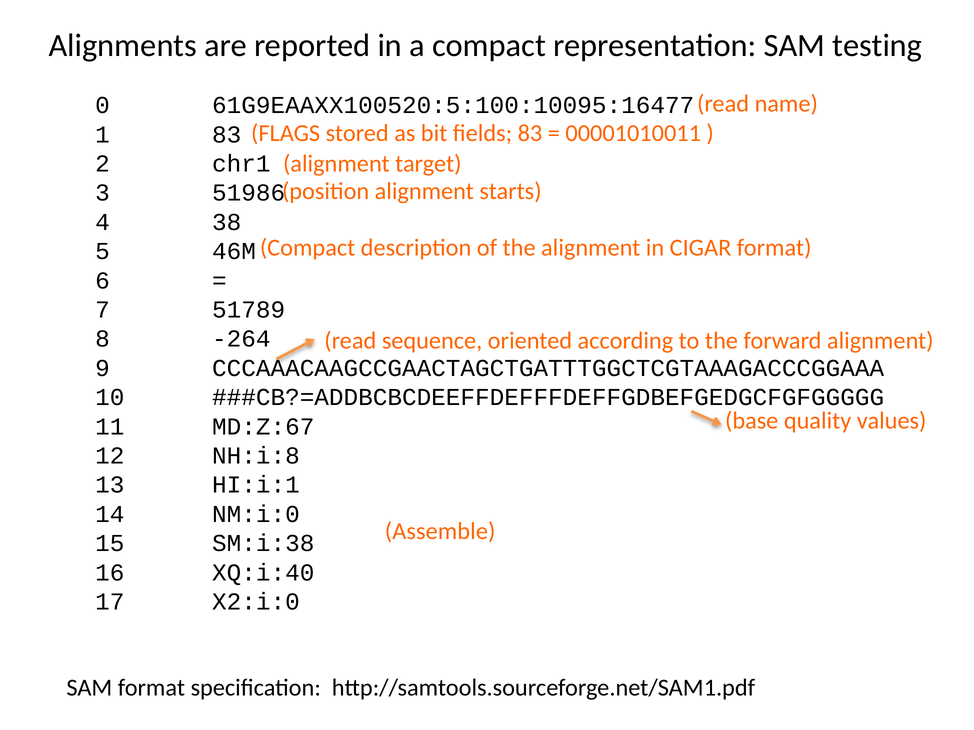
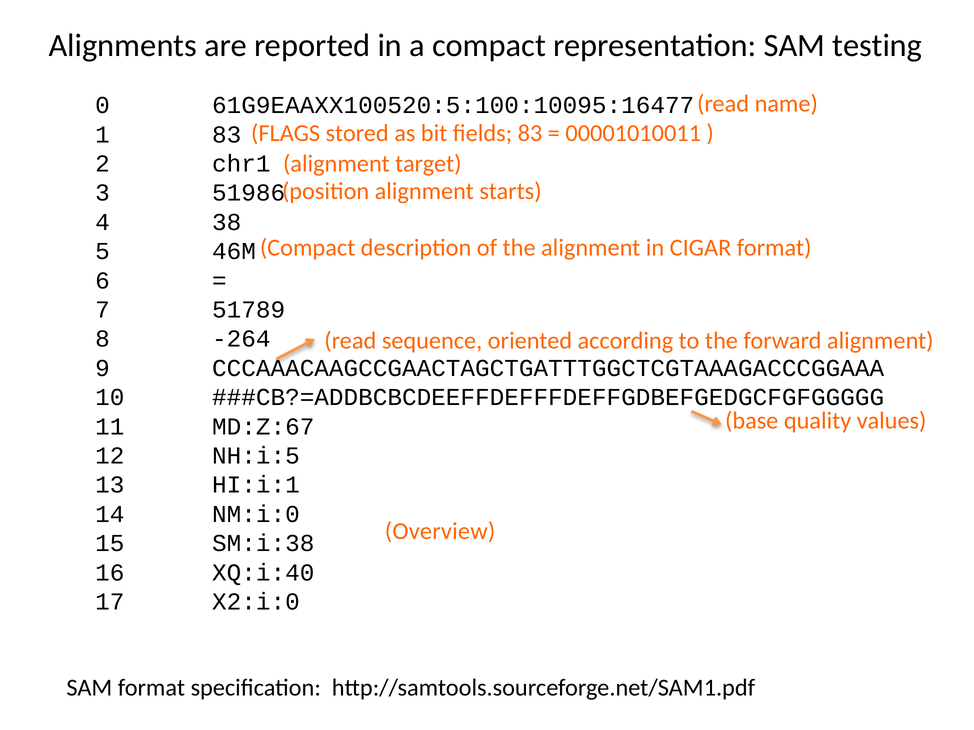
NH:i:8: NH:i:8 -> NH:i:5
Assemble: Assemble -> Overview
